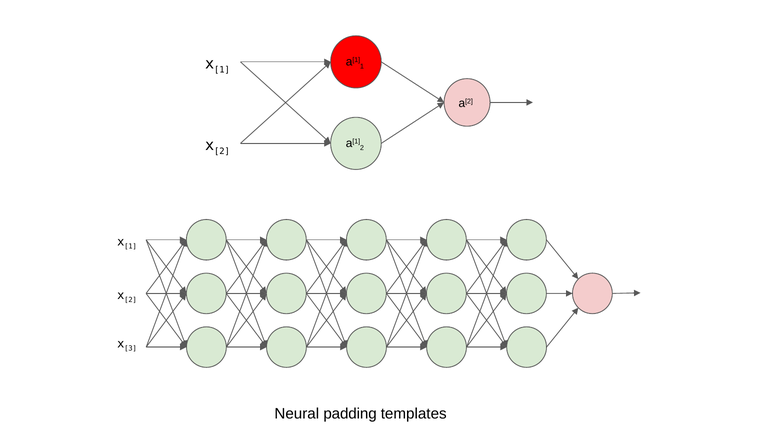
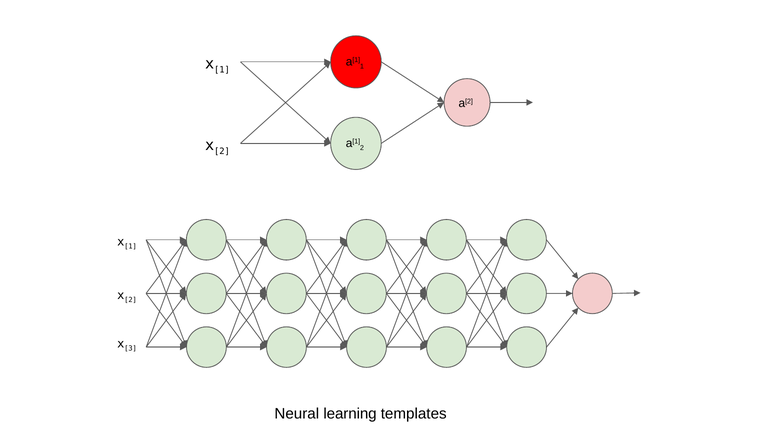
padding: padding -> learning
